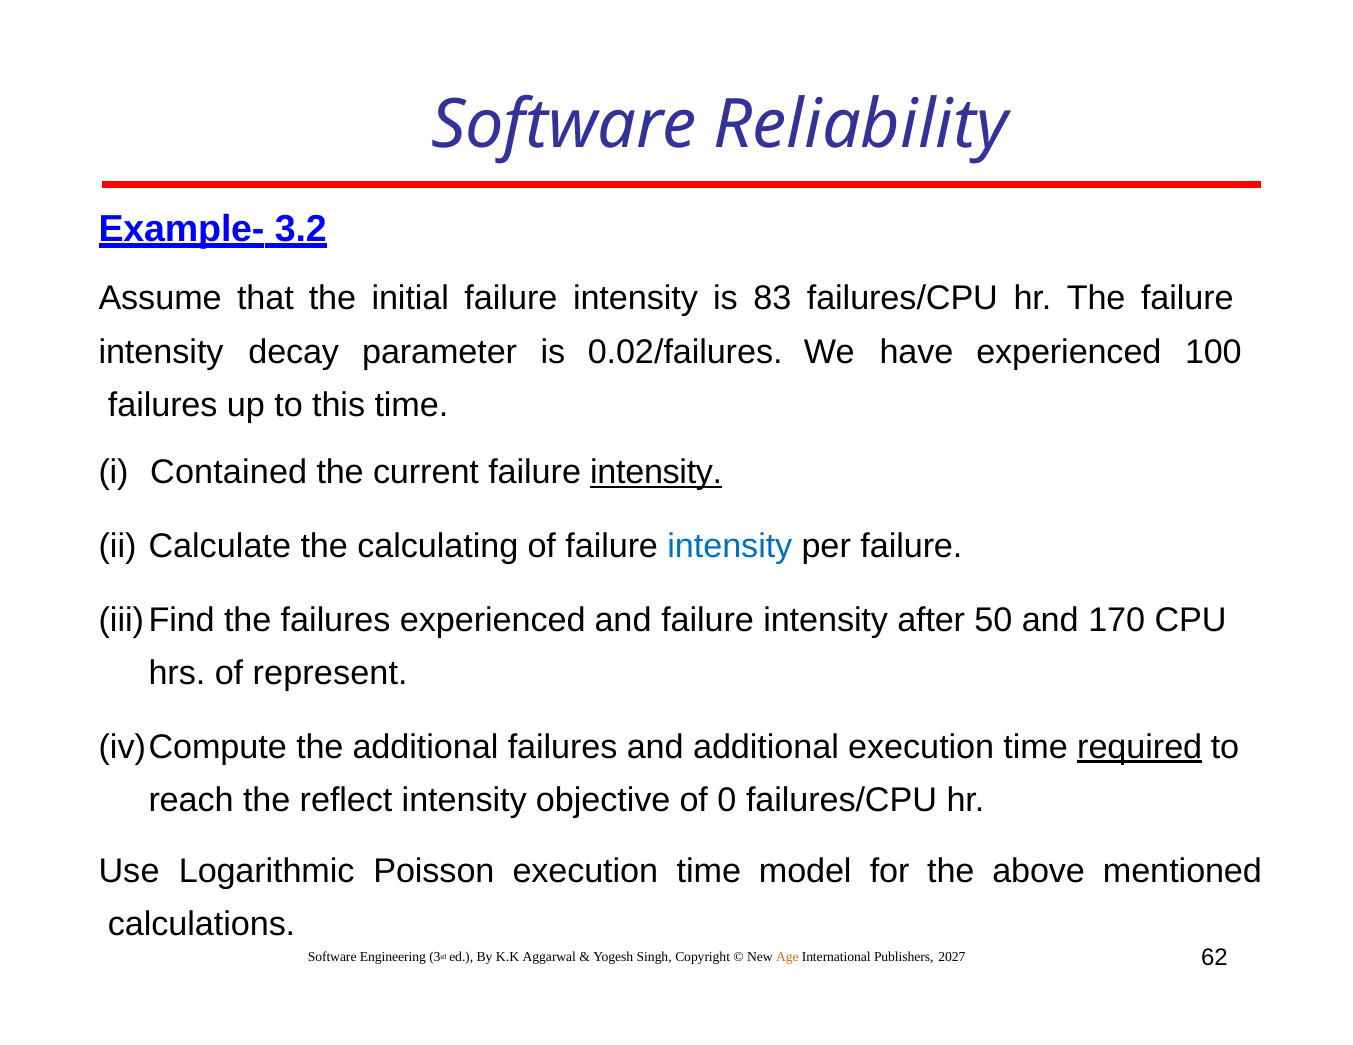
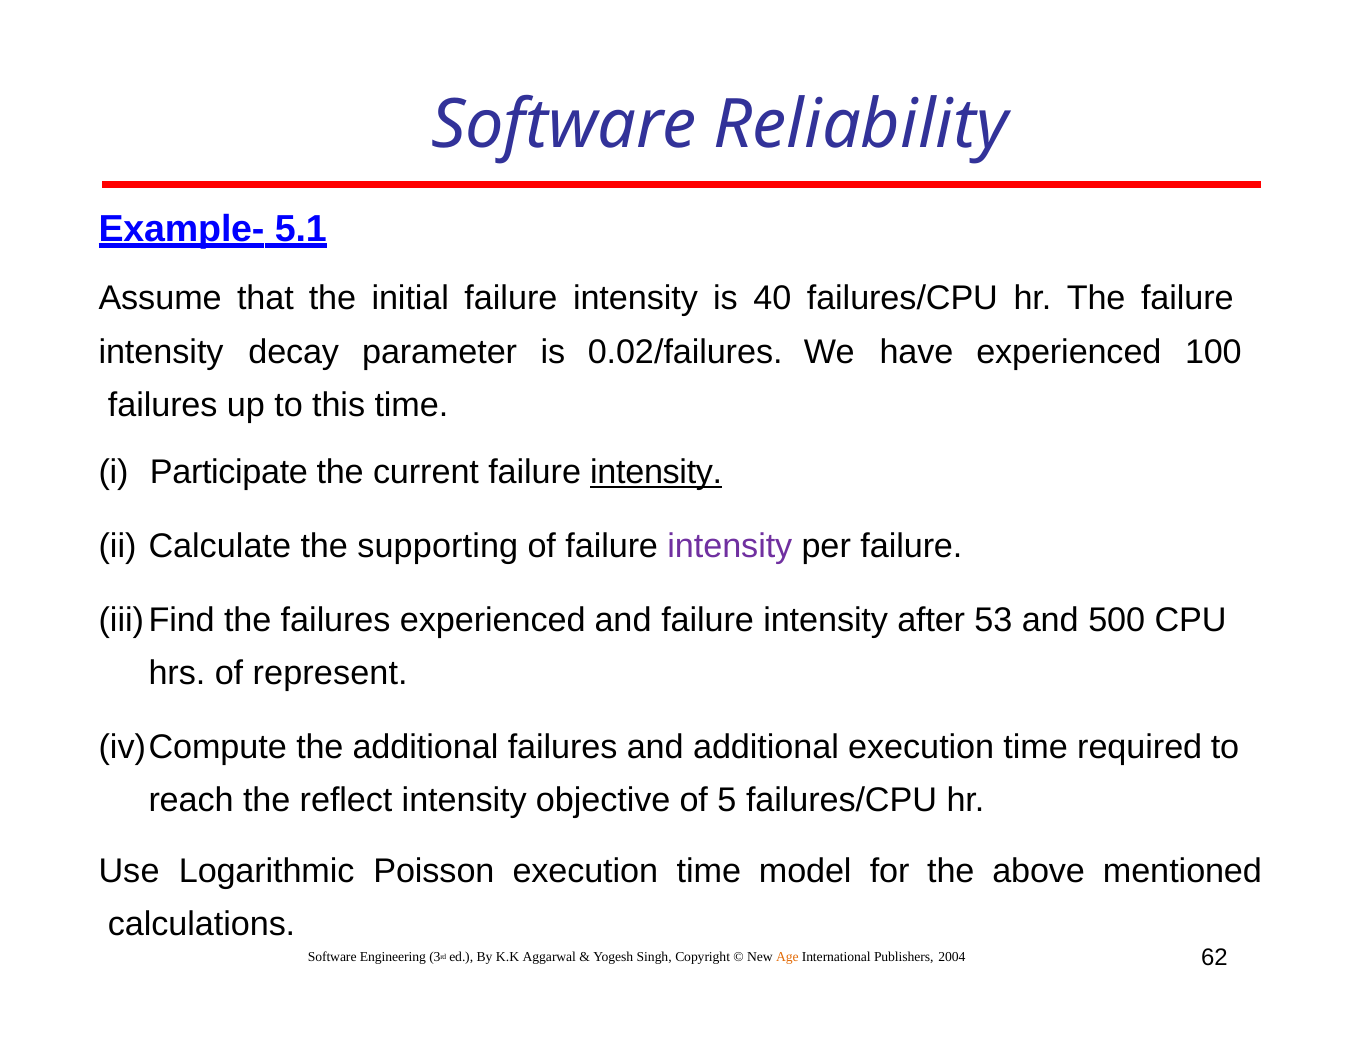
3.2: 3.2 -> 5.1
83: 83 -> 40
Contained: Contained -> Participate
calculating: calculating -> supporting
intensity at (730, 547) colour: blue -> purple
50: 50 -> 53
170: 170 -> 500
required underline: present -> none
0: 0 -> 5
2027: 2027 -> 2004
